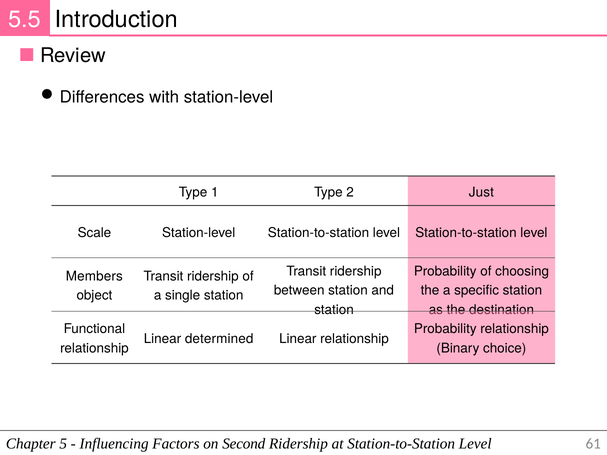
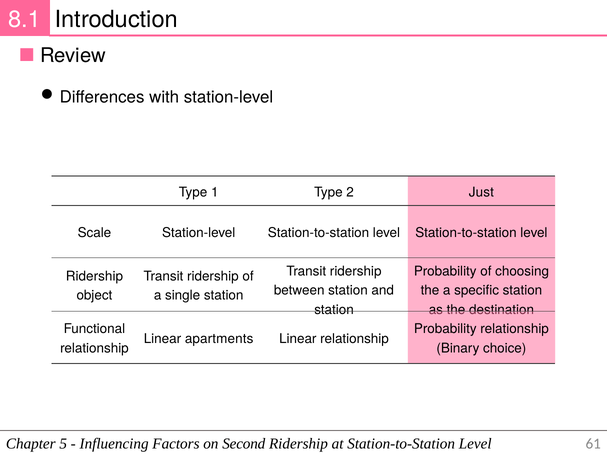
5.5: 5.5 -> 8.1
Members at (94, 276): Members -> Ridership
determined: determined -> apartments
